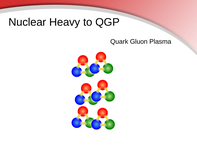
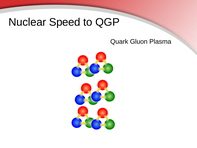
Heavy: Heavy -> Speed
